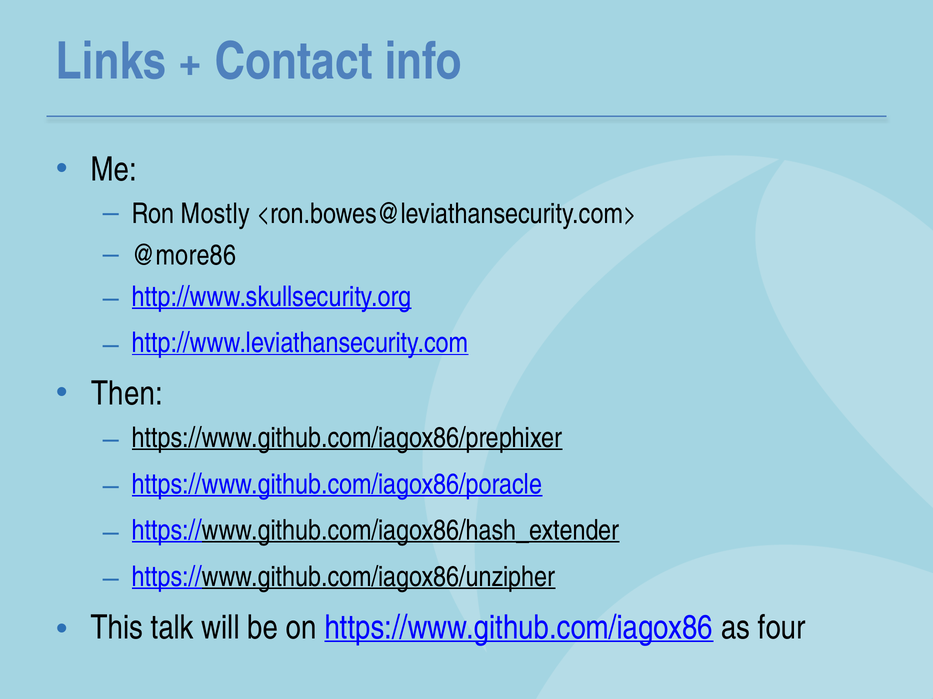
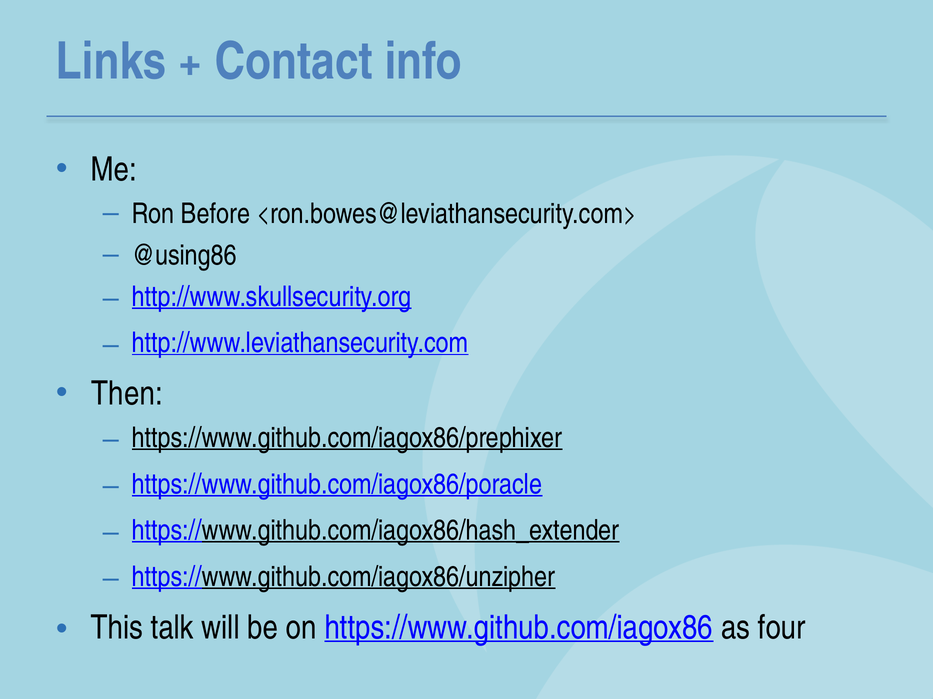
Mostly: Mostly -> Before
@more86: @more86 -> @using86
